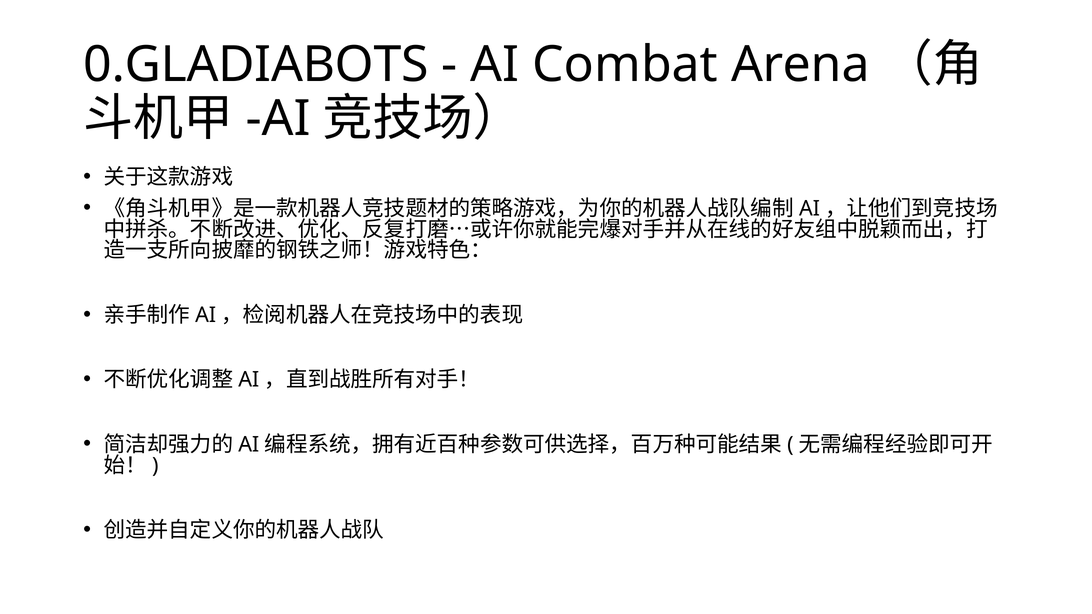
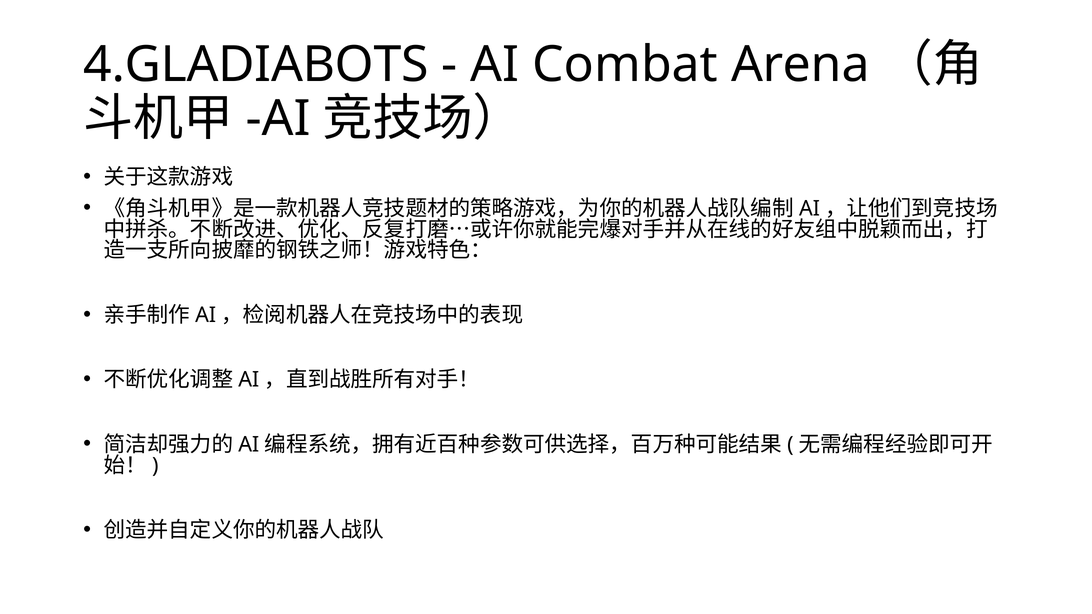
0.GLADIABOTS: 0.GLADIABOTS -> 4.GLADIABOTS
